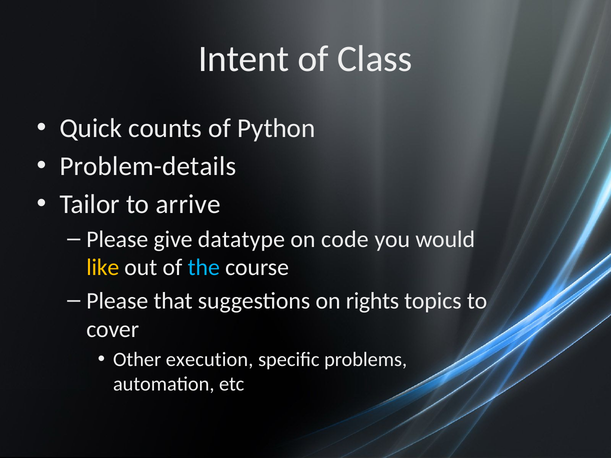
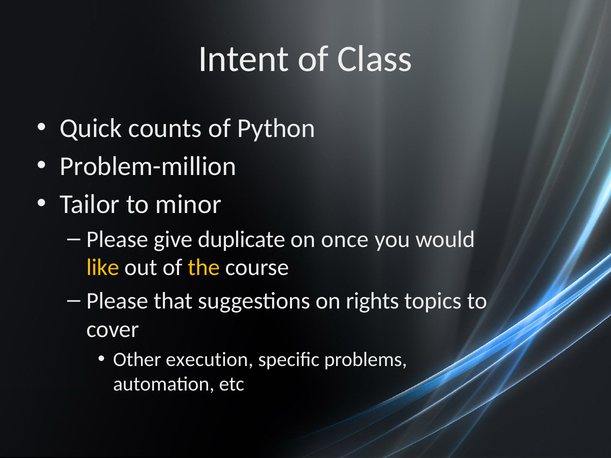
Problem-details: Problem-details -> Problem-million
arrive: arrive -> minor
datatype: datatype -> duplicate
code: code -> once
the colour: light blue -> yellow
